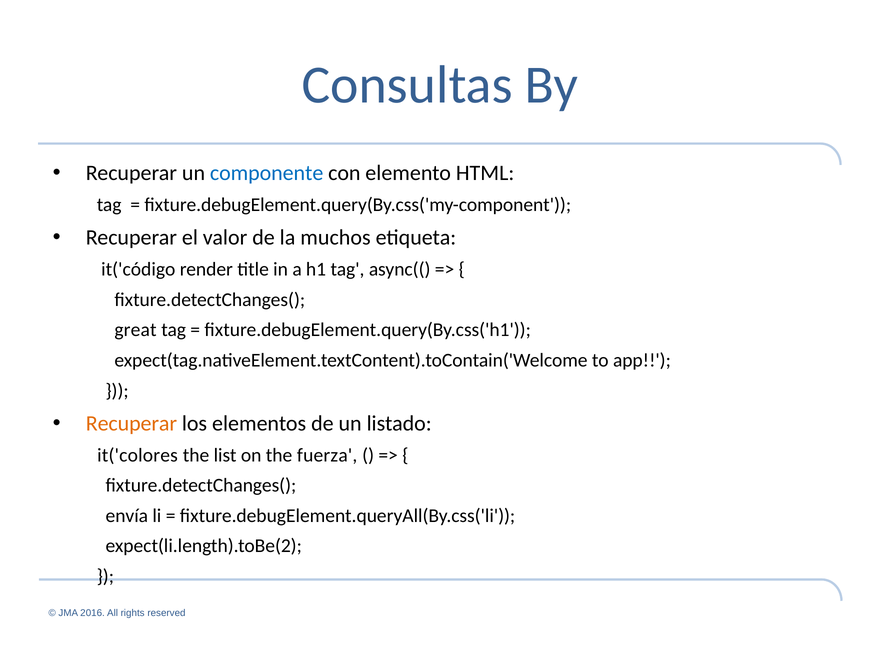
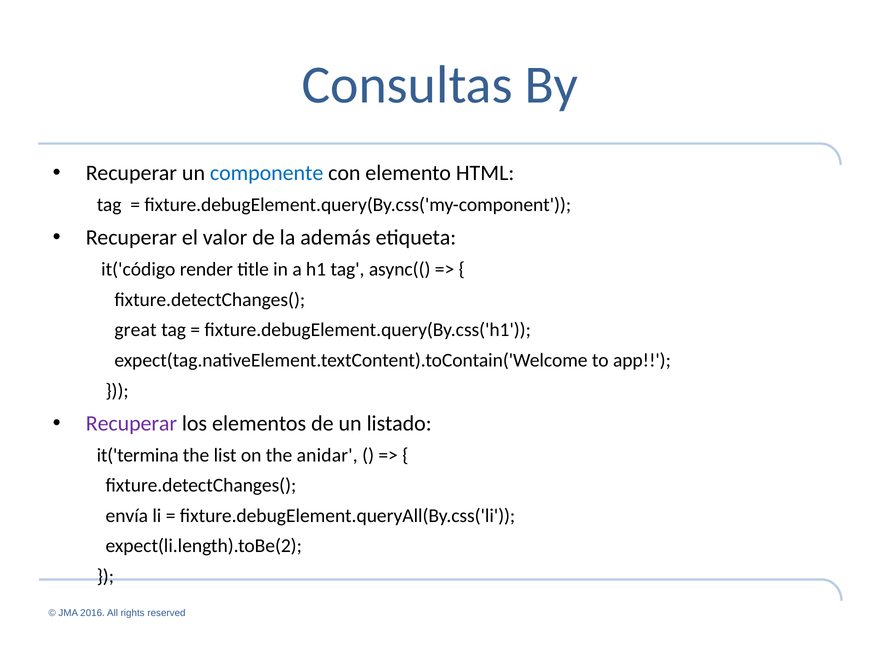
muchos: muchos -> además
Recuperar at (131, 423) colour: orange -> purple
it('colores: it('colores -> it('termina
fuerza: fuerza -> anidar
